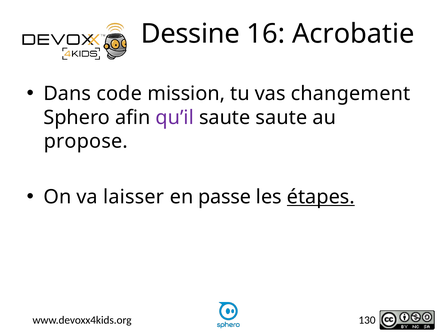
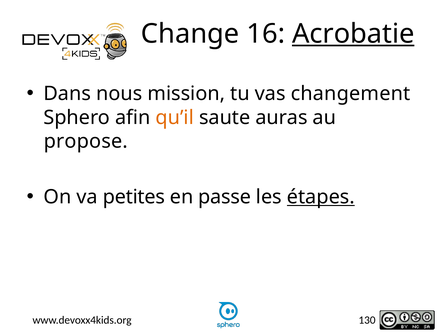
Dessine: Dessine -> Change
Acrobatie underline: none -> present
code: code -> nous
qu’il colour: purple -> orange
saute saute: saute -> auras
laisser: laisser -> petites
